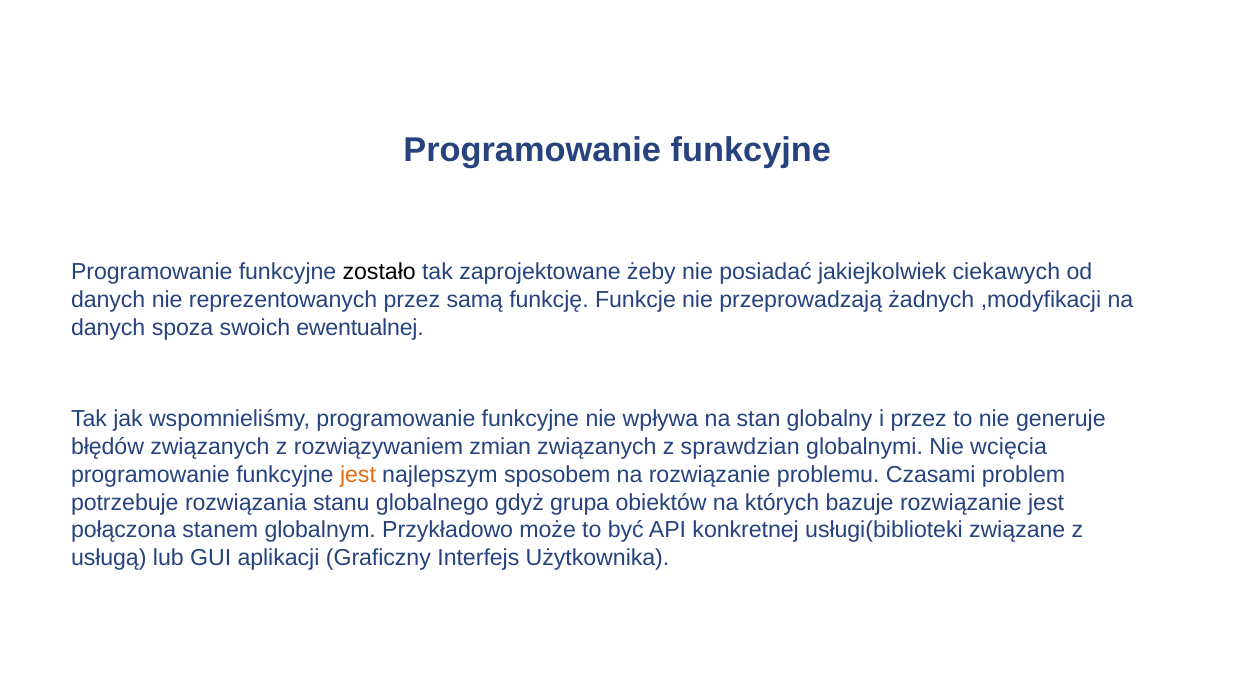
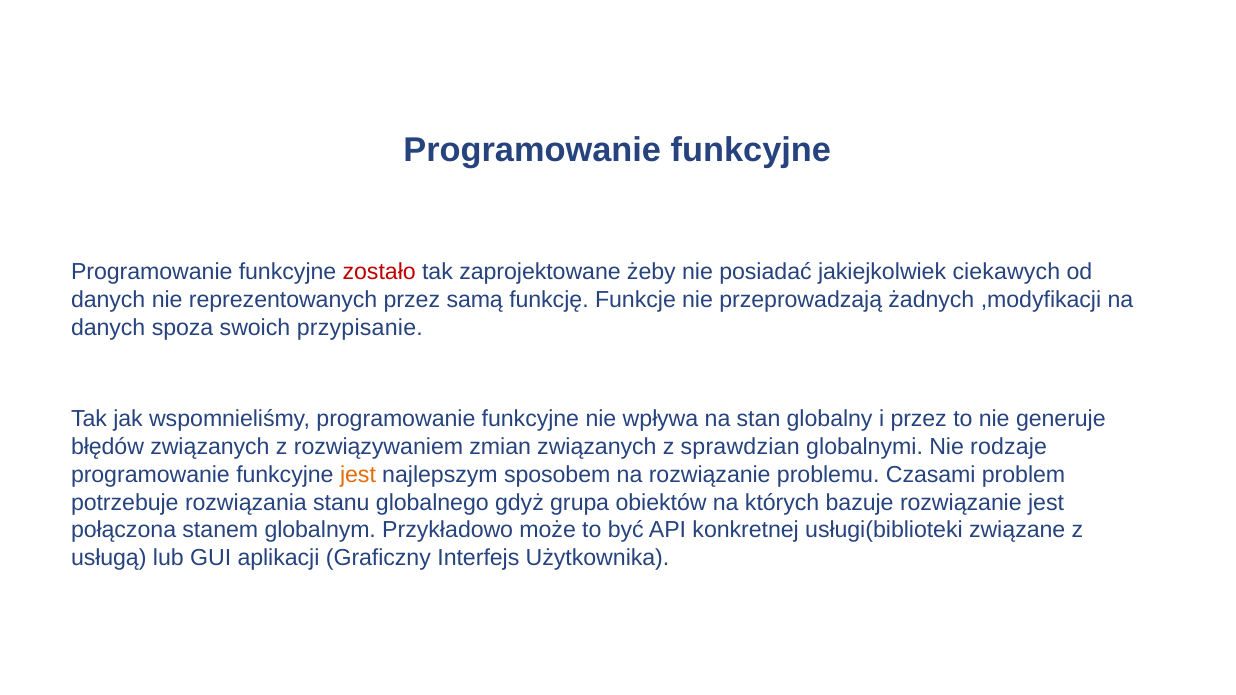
zostało colour: black -> red
ewentualnej: ewentualnej -> przypisanie
wcięcia: wcięcia -> rodzaje
